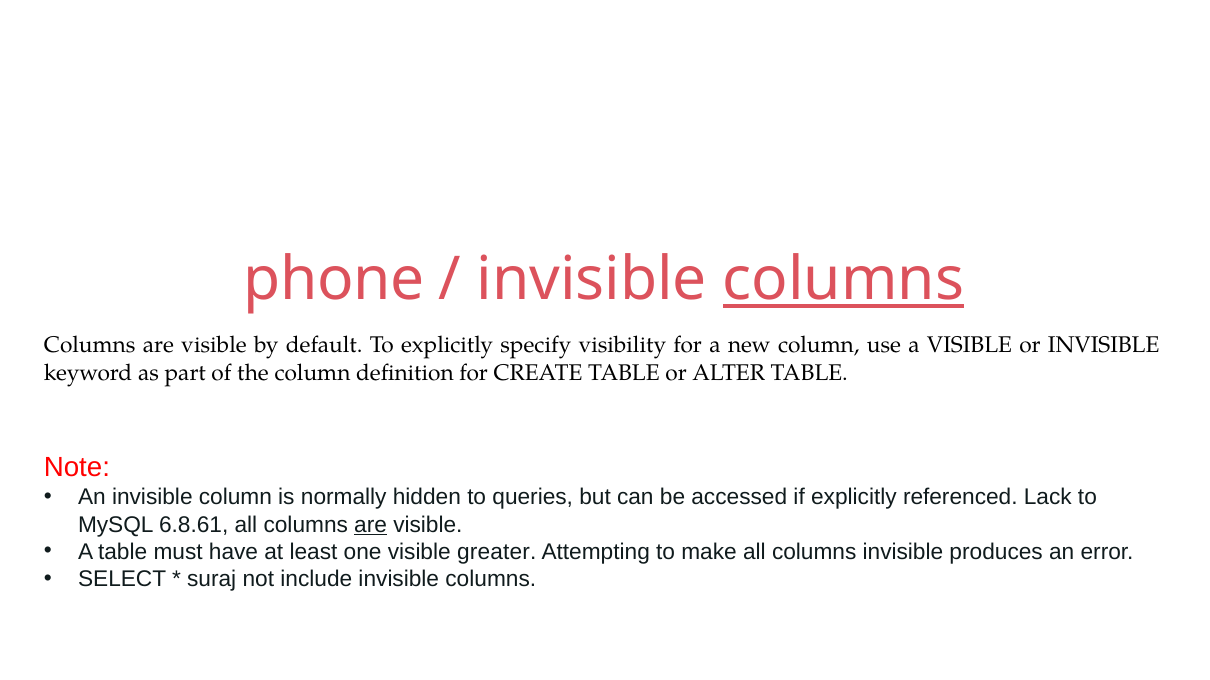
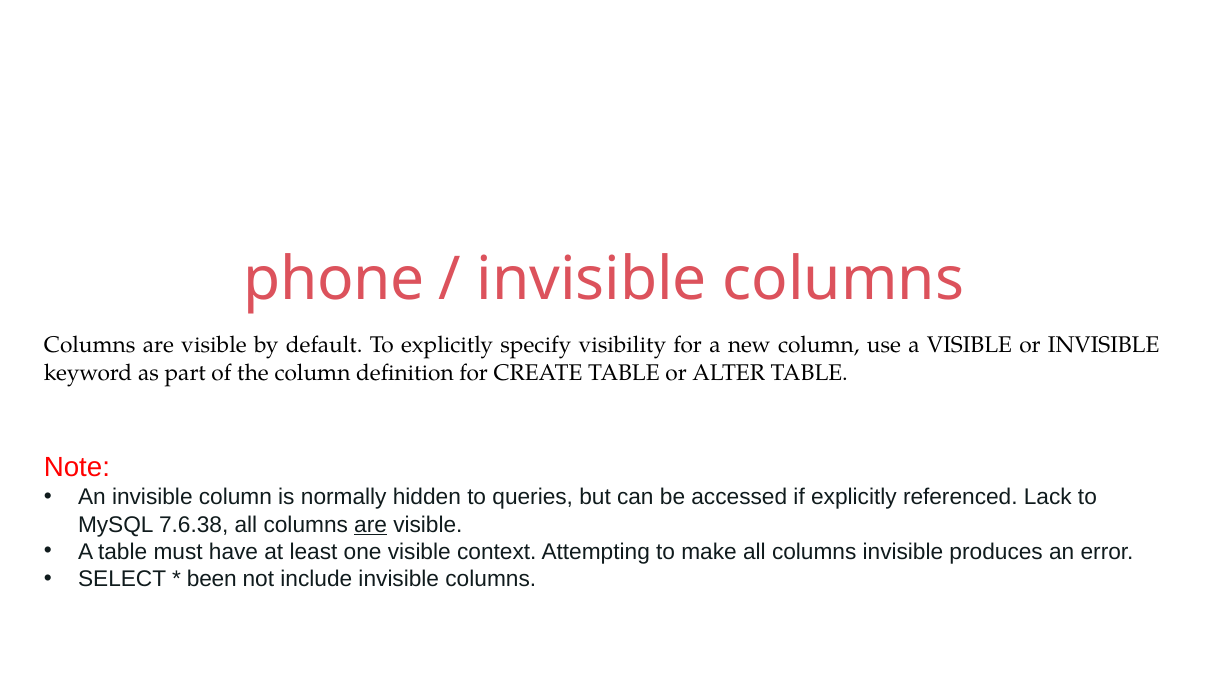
columns at (844, 280) underline: present -> none
6.8.61: 6.8.61 -> 7.6.38
greater: greater -> context
suraj: suraj -> been
